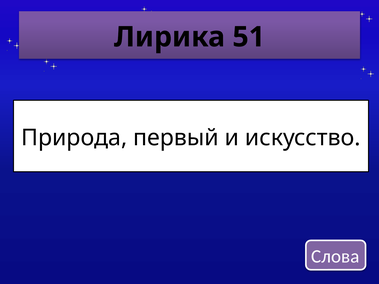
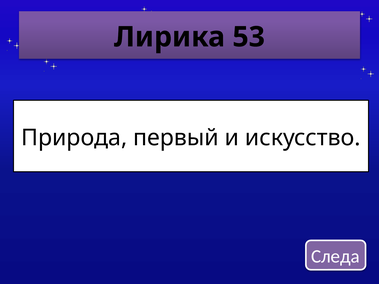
51: 51 -> 53
Слова: Слова -> Следа
